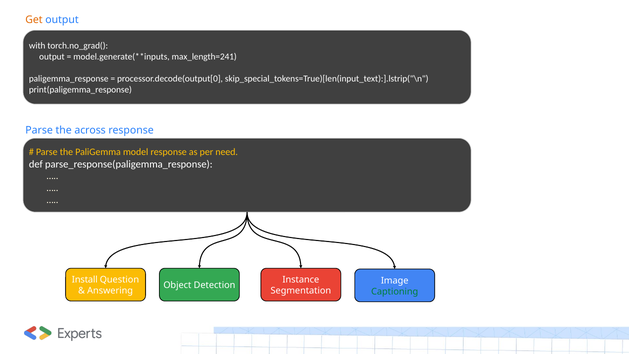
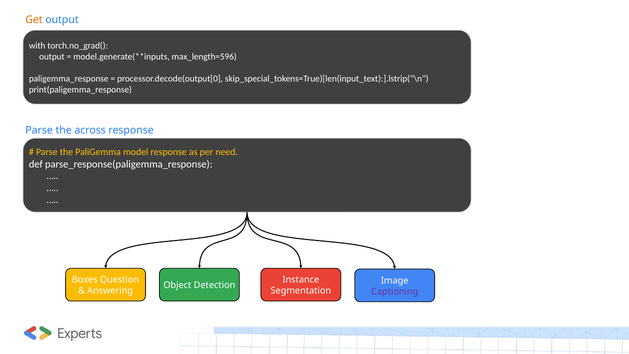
max_length=241: max_length=241 -> max_length=596
Install: Install -> Boxes
Captioning colour: green -> purple
